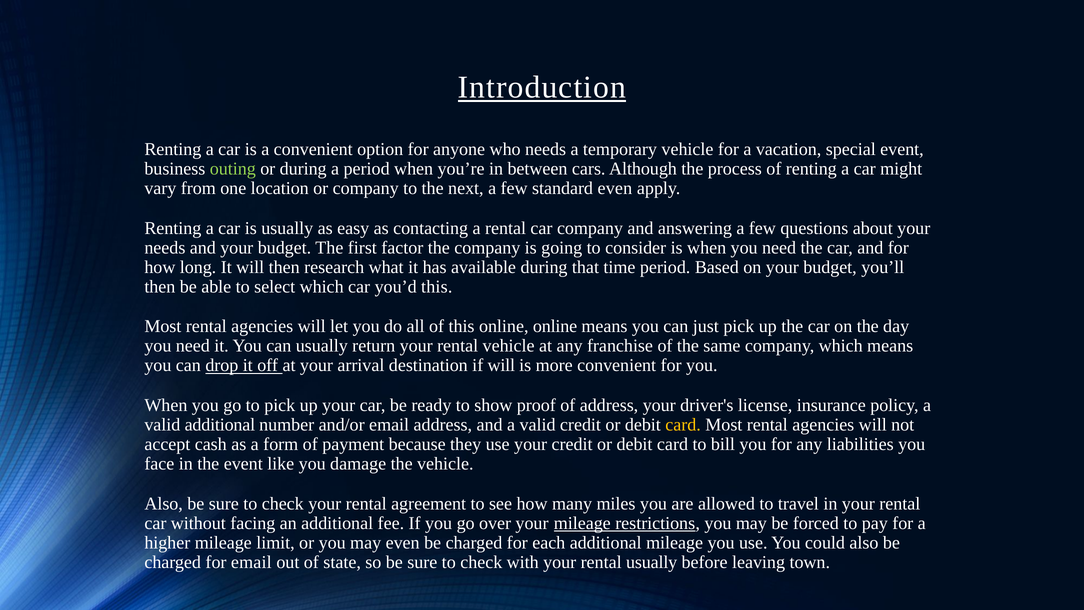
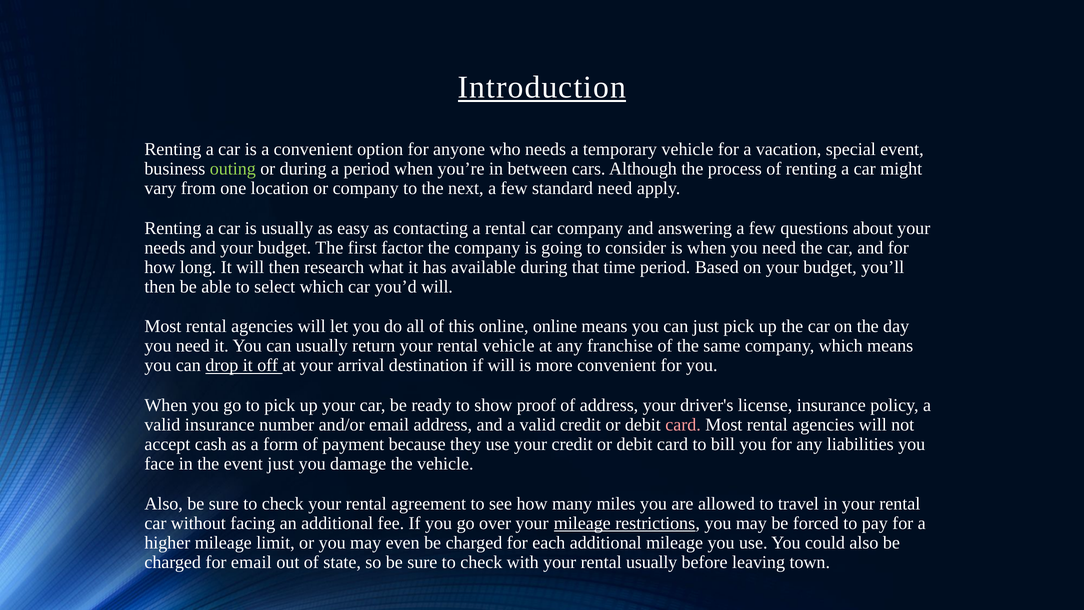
standard even: even -> need
you’d this: this -> will
valid additional: additional -> insurance
card at (683, 425) colour: yellow -> pink
event like: like -> just
